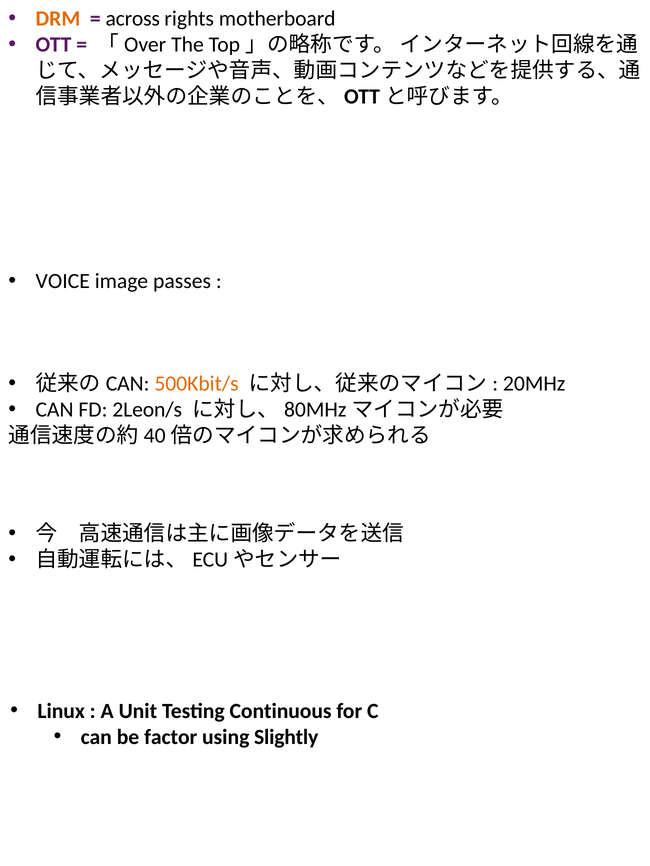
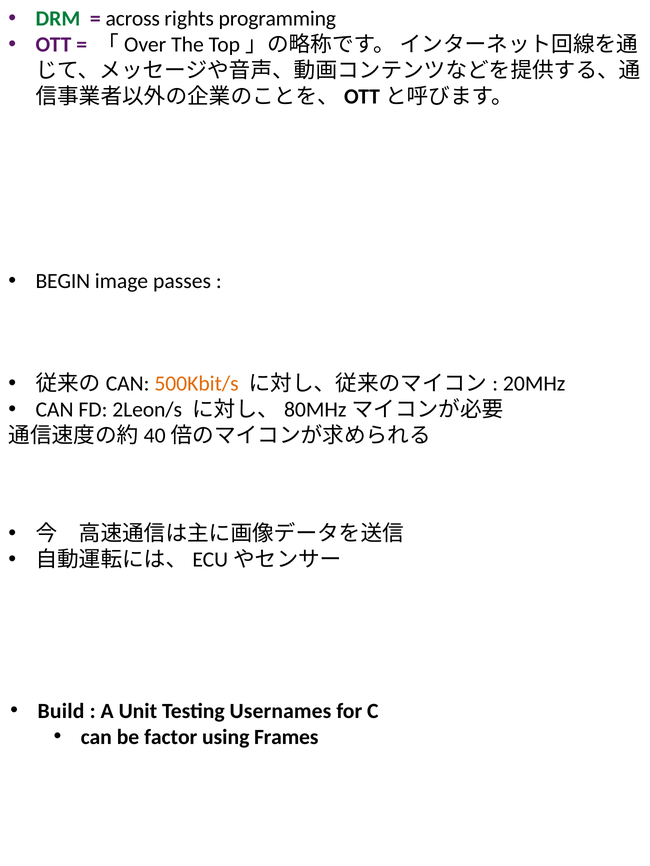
DRM colour: orange -> green
motherboard: motherboard -> programming
VOICE: VOICE -> BEGIN
Linux: Linux -> Build
Continuous: Continuous -> Usernames
Slightly: Slightly -> Frames
